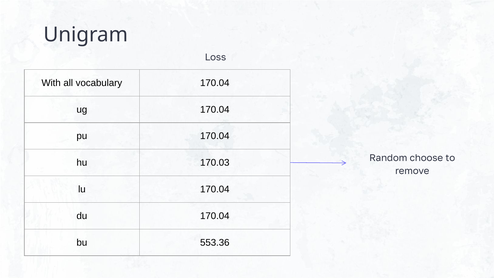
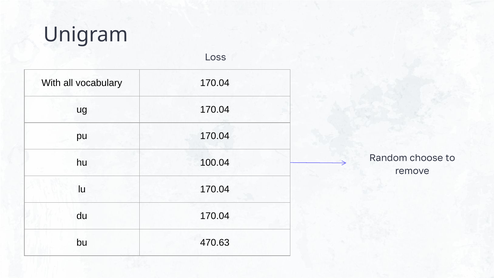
170.03: 170.03 -> 100.04
553.36: 553.36 -> 470.63
